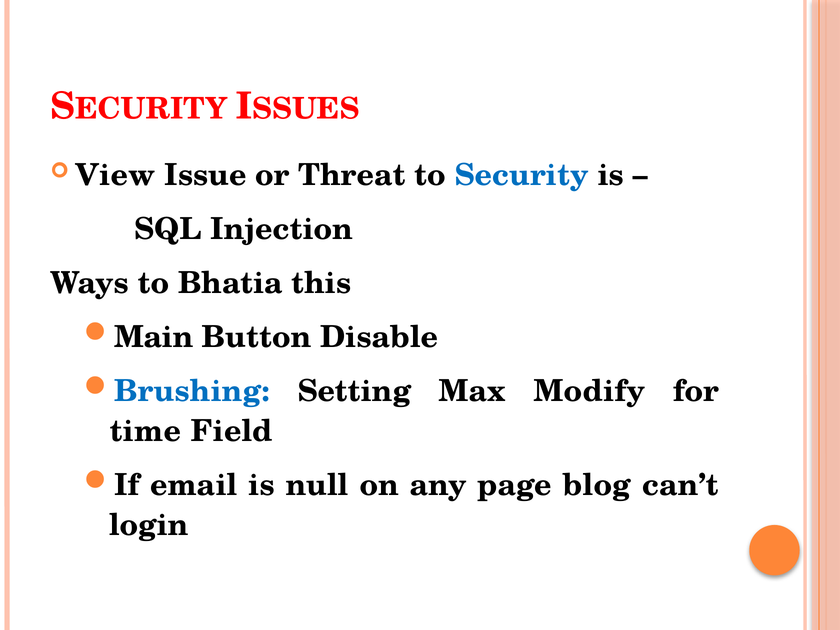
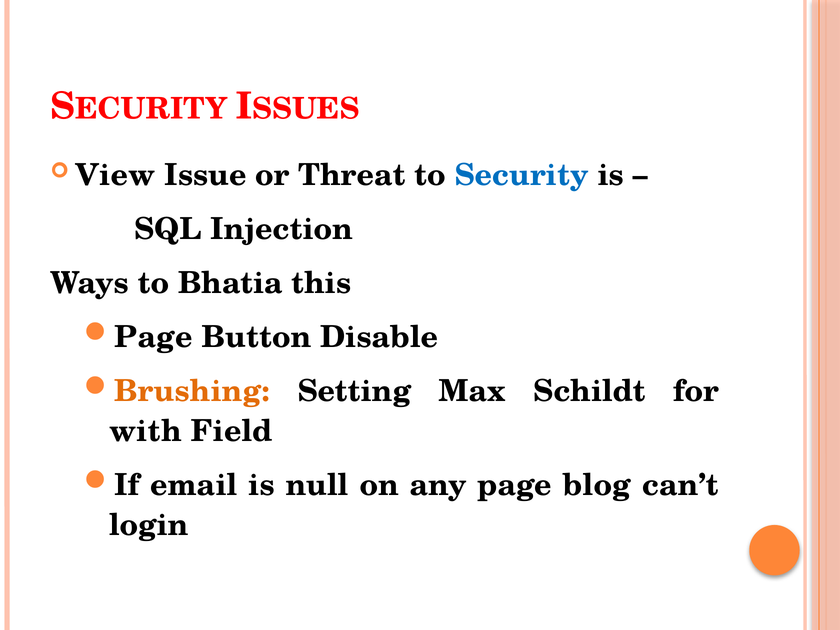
Main at (154, 337): Main -> Page
Brushing colour: blue -> orange
Modify: Modify -> Schildt
time: time -> with
